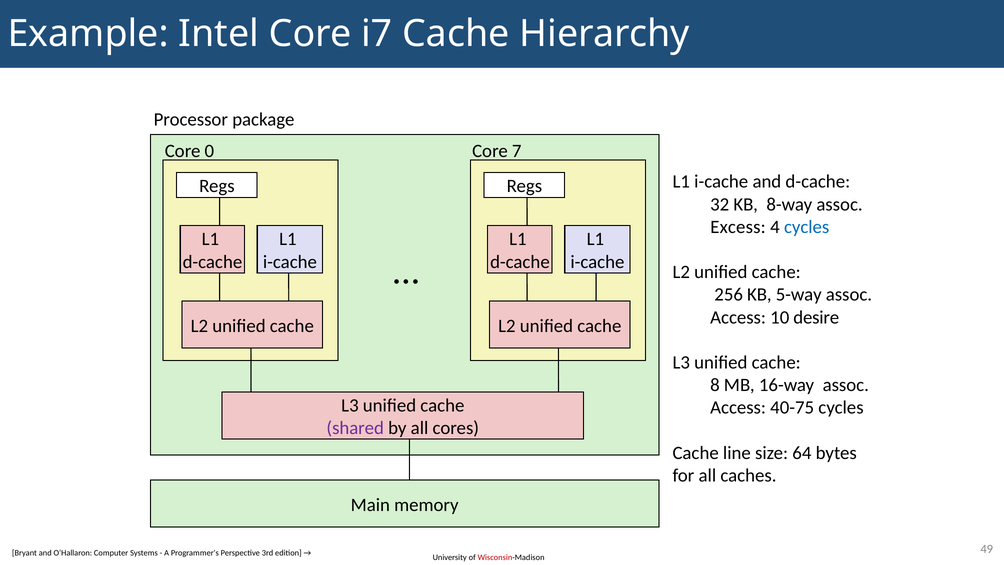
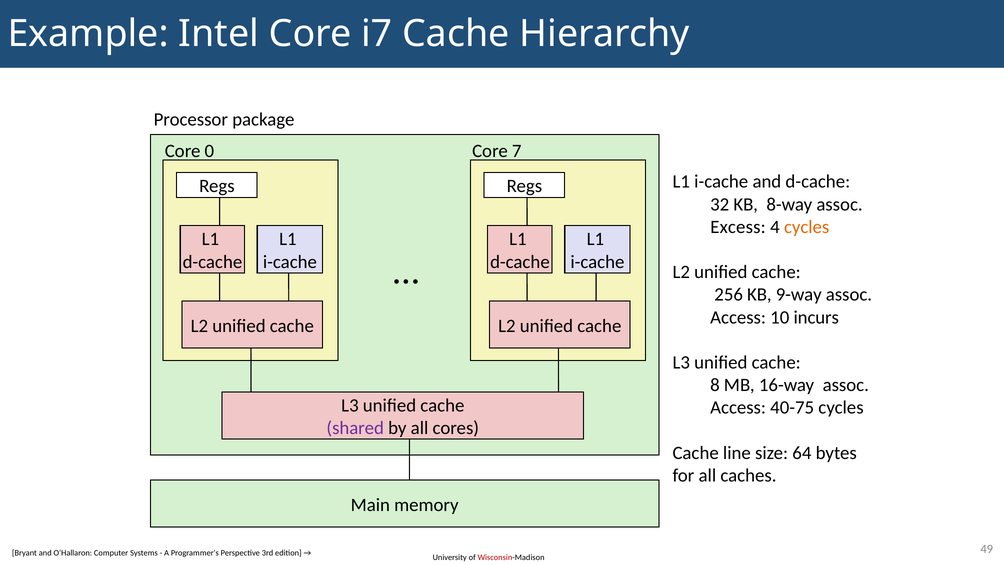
cycles at (807, 227) colour: blue -> orange
5-way: 5-way -> 9-way
desire: desire -> incurs
